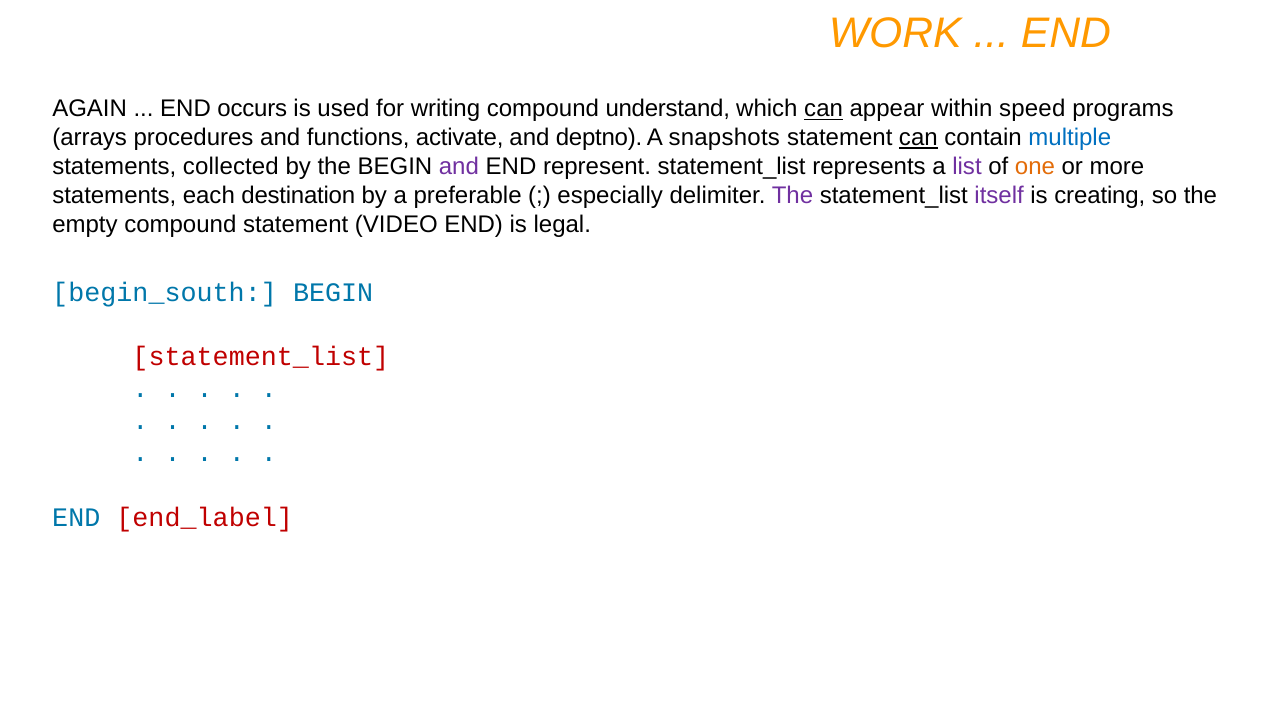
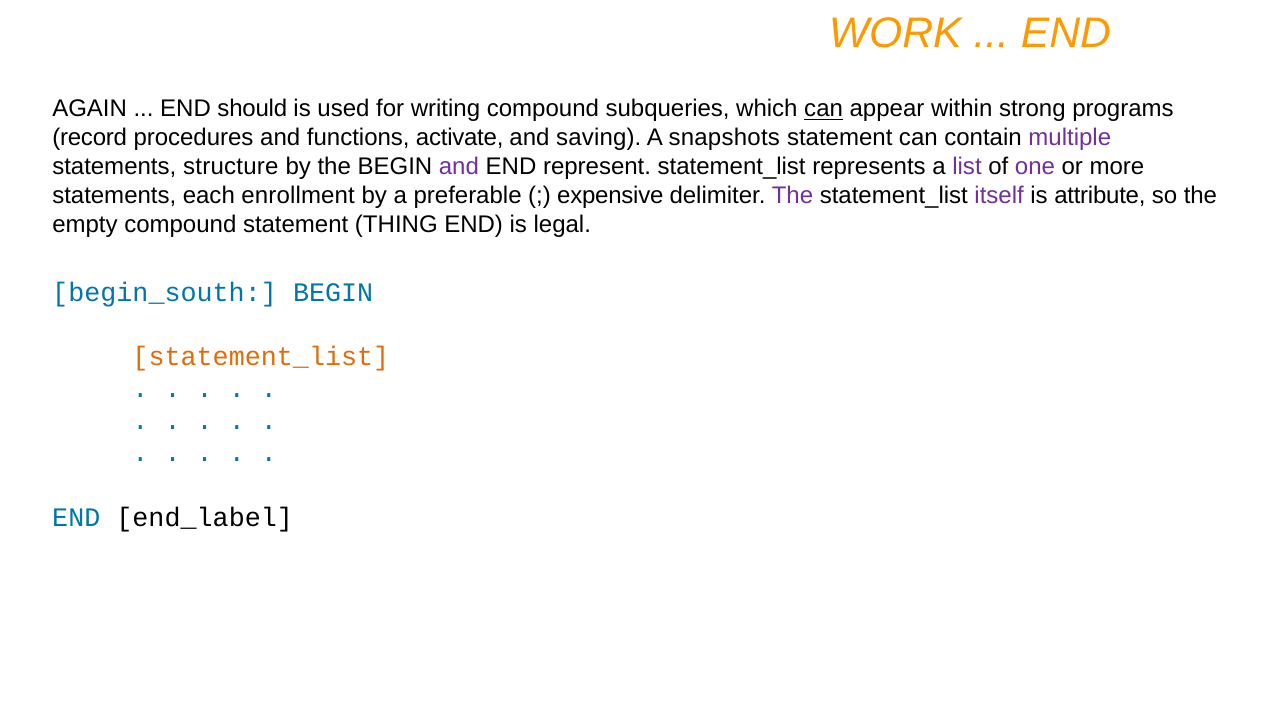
occurs: occurs -> should
understand: understand -> subqueries
speed: speed -> strong
arrays: arrays -> record
deptno: deptno -> saving
can at (918, 138) underline: present -> none
multiple colour: blue -> purple
collected: collected -> structure
one colour: orange -> purple
destination: destination -> enrollment
especially: especially -> expensive
creating: creating -> attribute
VIDEO: VIDEO -> THING
statement_list at (261, 357) colour: red -> orange
end_label colour: red -> black
